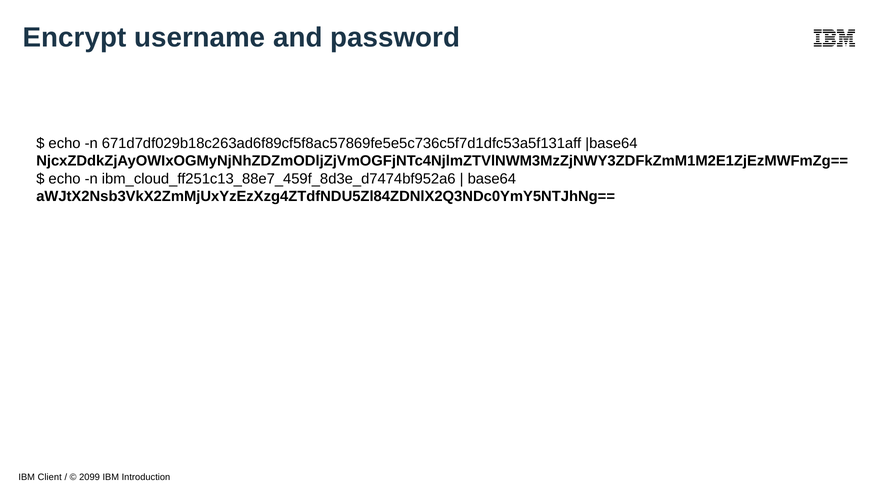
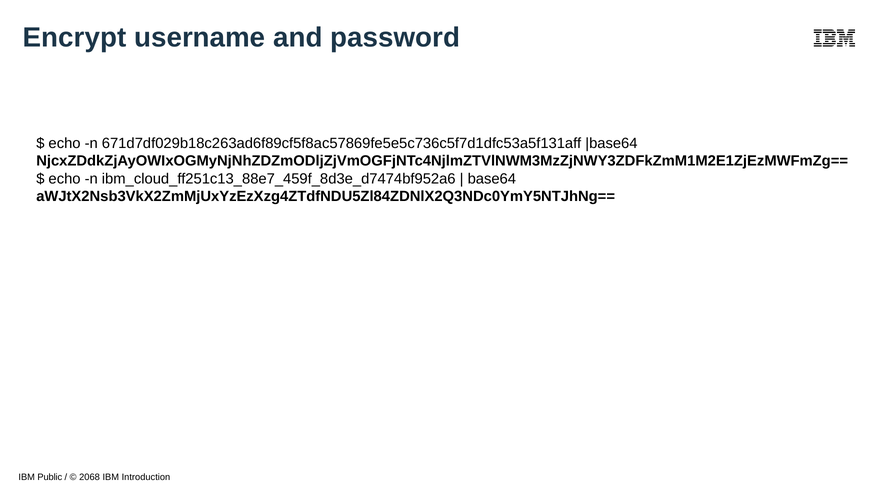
Client: Client -> Public
2099: 2099 -> 2068
